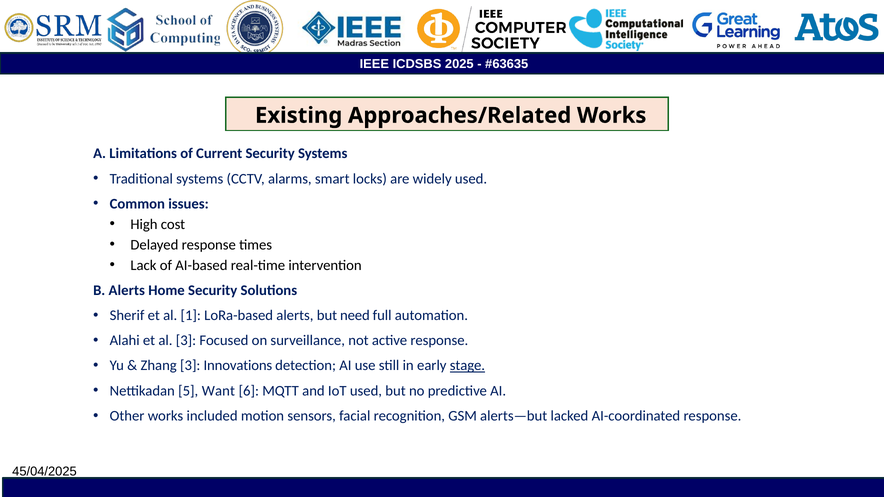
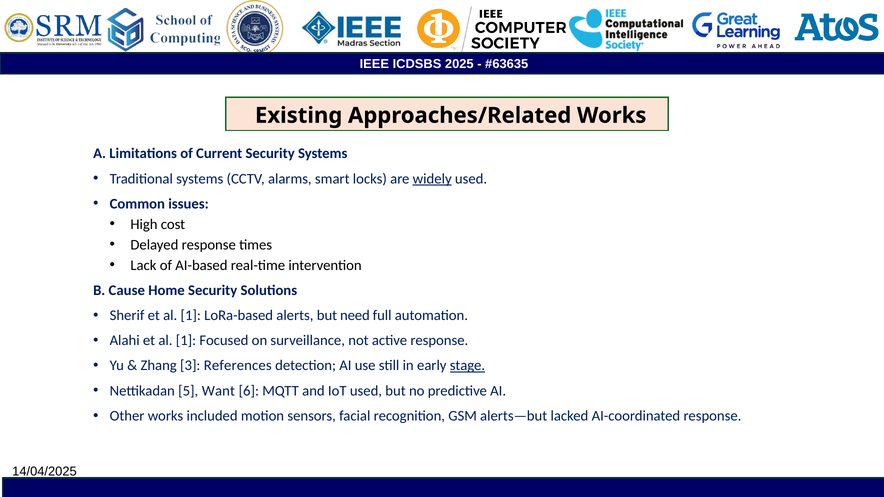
widely underline: none -> present
B Alerts: Alerts -> Cause
Alahi et al 3: 3 -> 1
Innovations: Innovations -> References
45/04/2025: 45/04/2025 -> 14/04/2025
